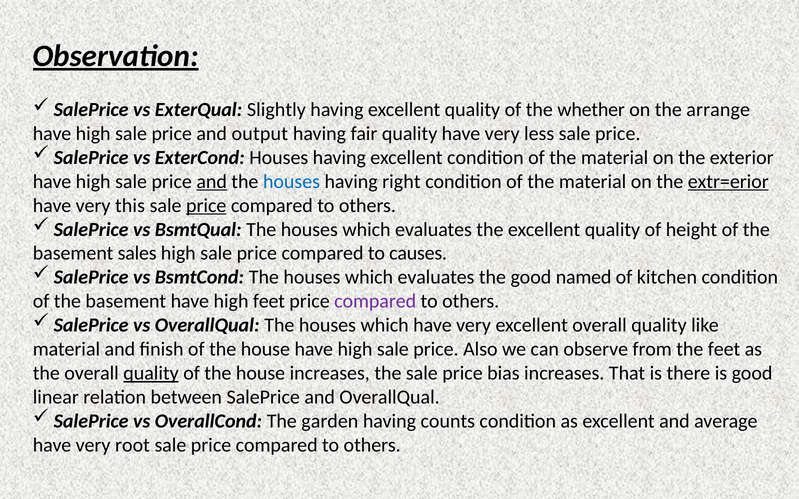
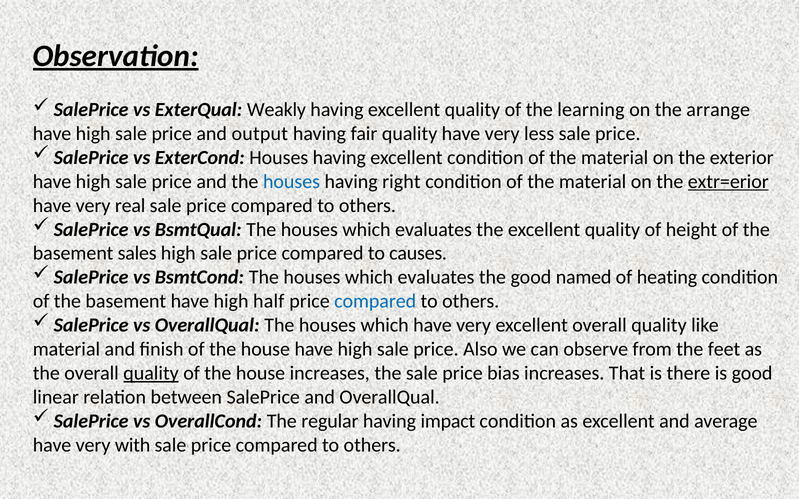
Slightly: Slightly -> Weakly
whether: whether -> learning
and at (212, 182) underline: present -> none
this: this -> real
price at (206, 206) underline: present -> none
kitchen: kitchen -> heating
high feet: feet -> half
compared at (375, 302) colour: purple -> blue
garden: garden -> regular
counts: counts -> impact
root: root -> with
